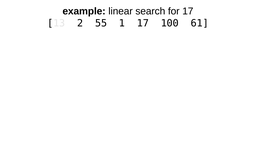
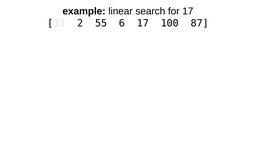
1: 1 -> 6
61: 61 -> 87
